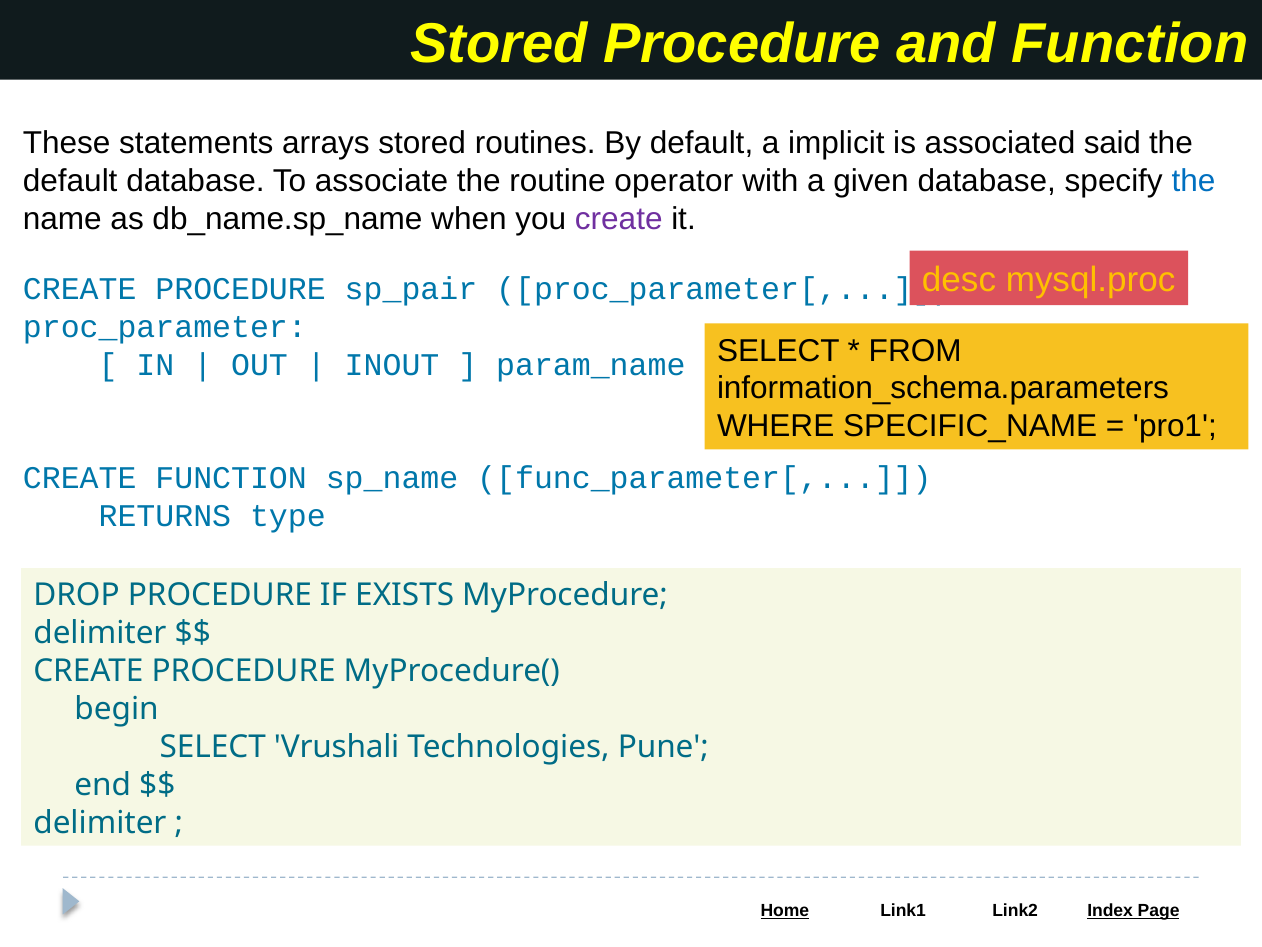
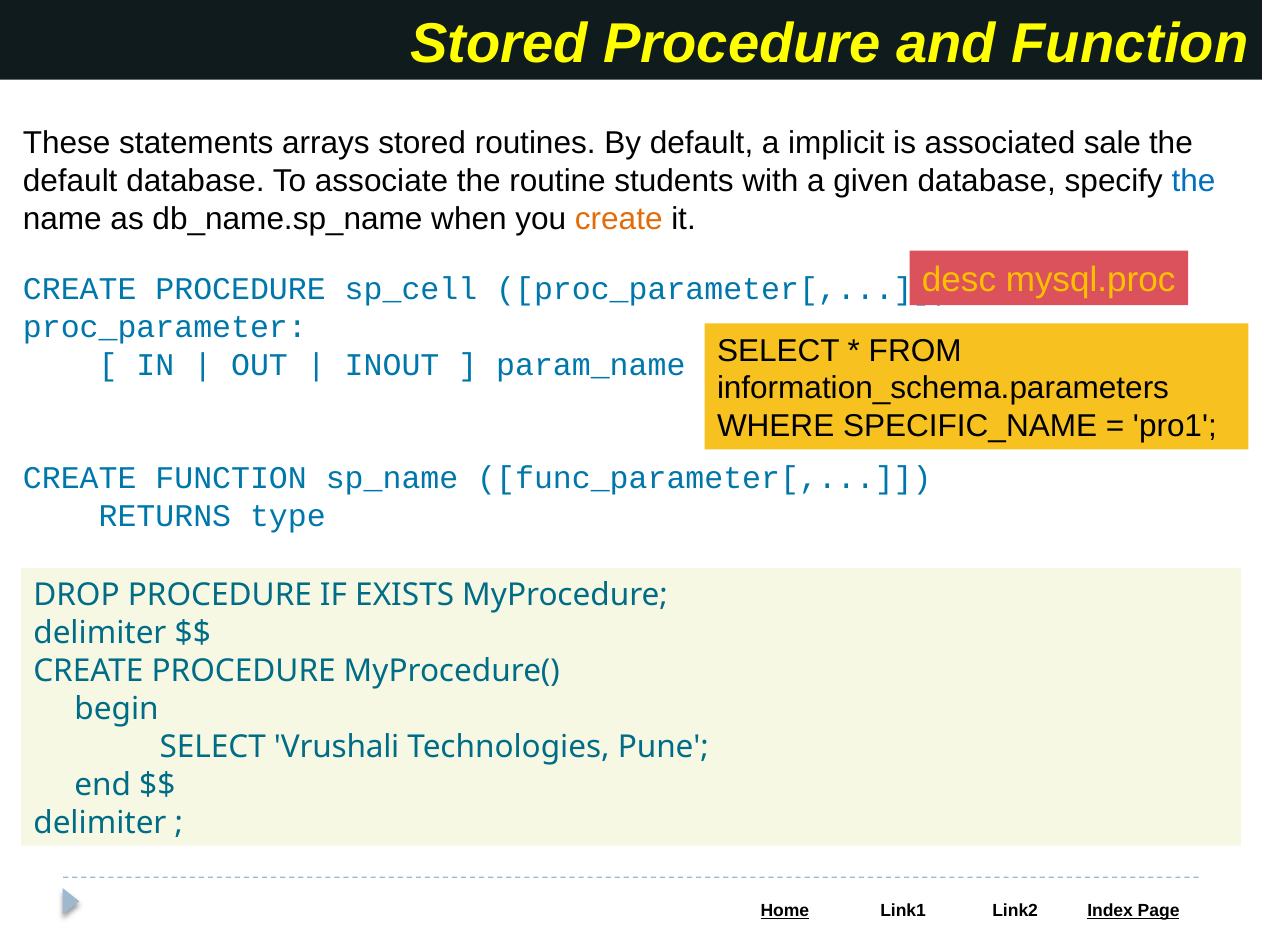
said: said -> sale
operator: operator -> students
create at (619, 219) colour: purple -> orange
sp_pair: sp_pair -> sp_cell
